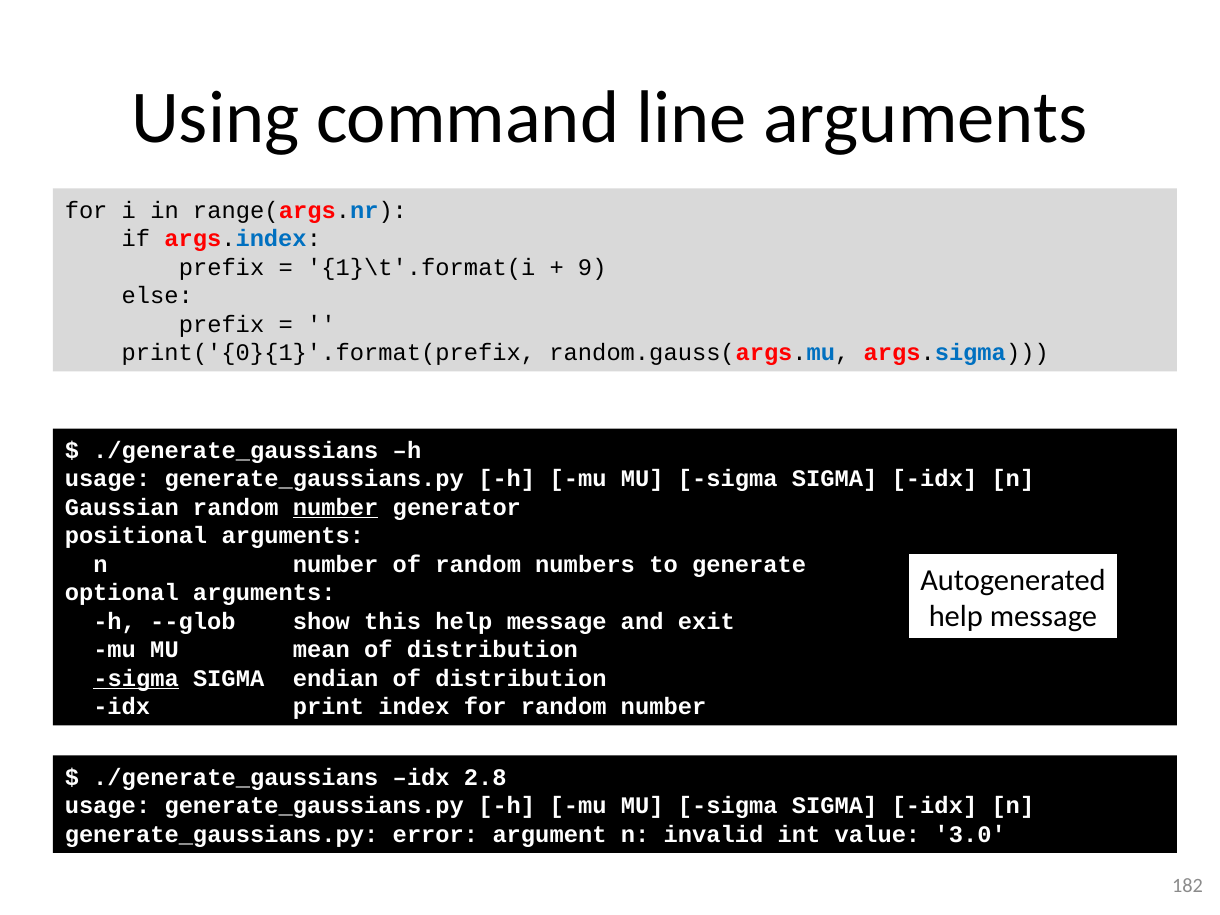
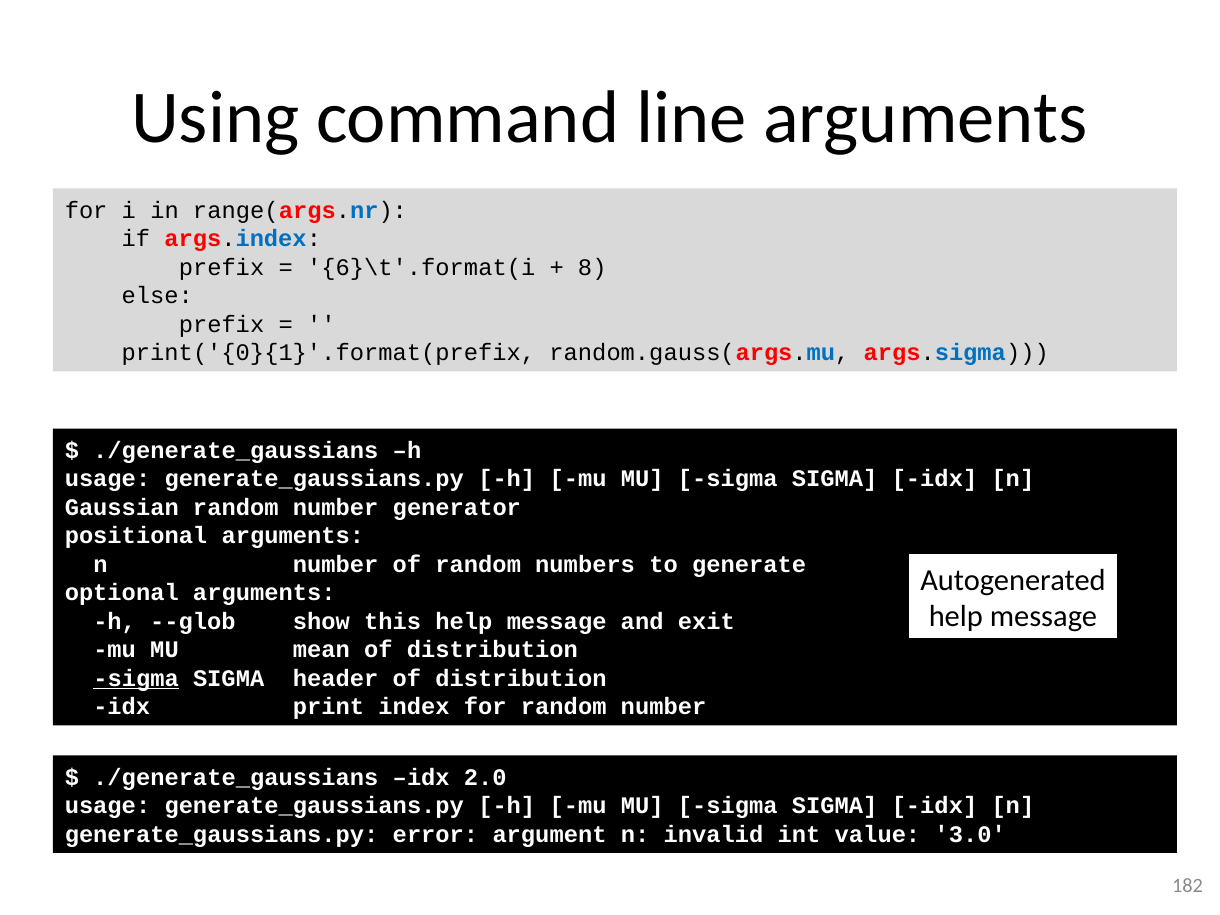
1}\t'.format(i: 1}\t'.format(i -> 6}\t'.format(i
9: 9 -> 8
number at (336, 507) underline: present -> none
endian: endian -> header
2.8: 2.8 -> 2.0
